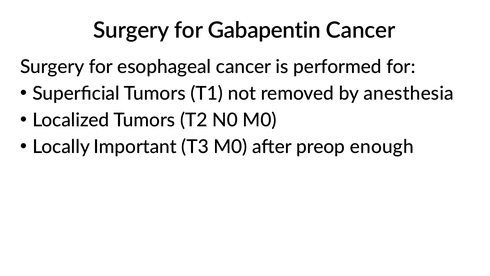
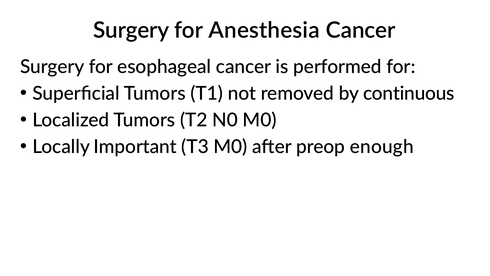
Gabapentin: Gabapentin -> Anesthesia
anesthesia: anesthesia -> continuous
